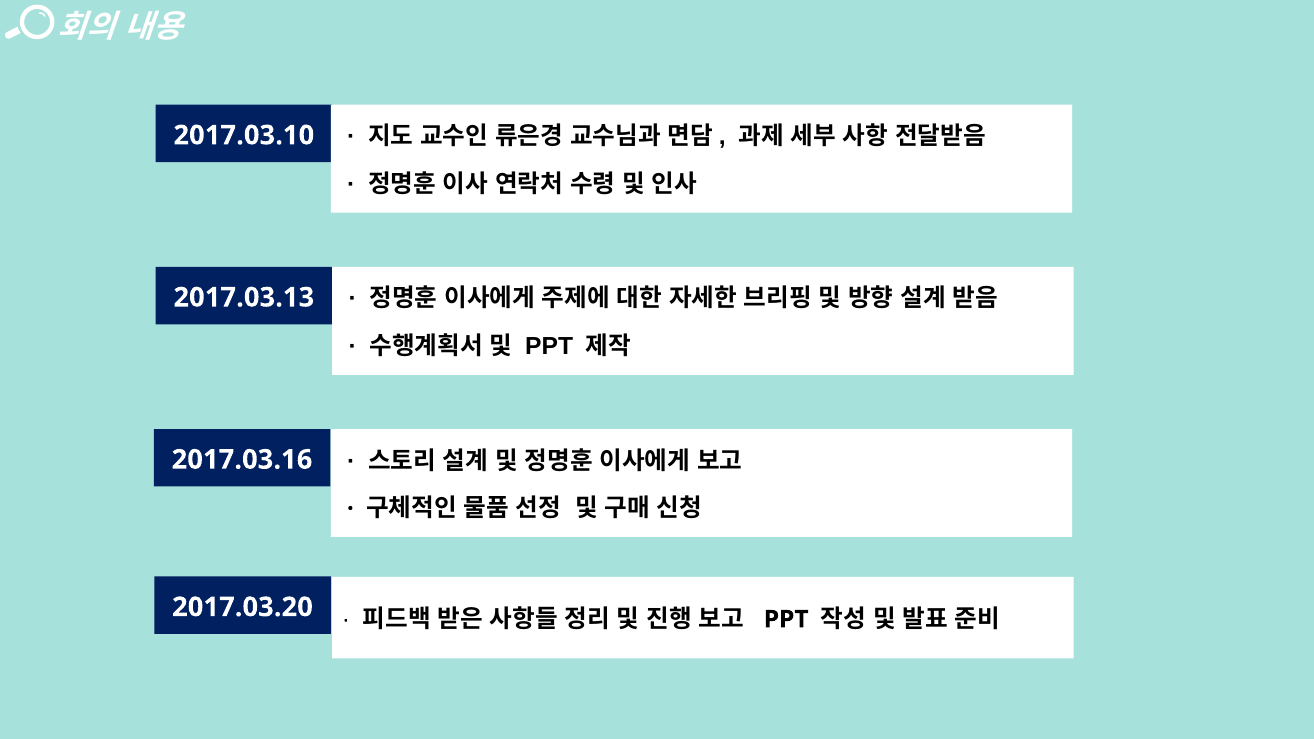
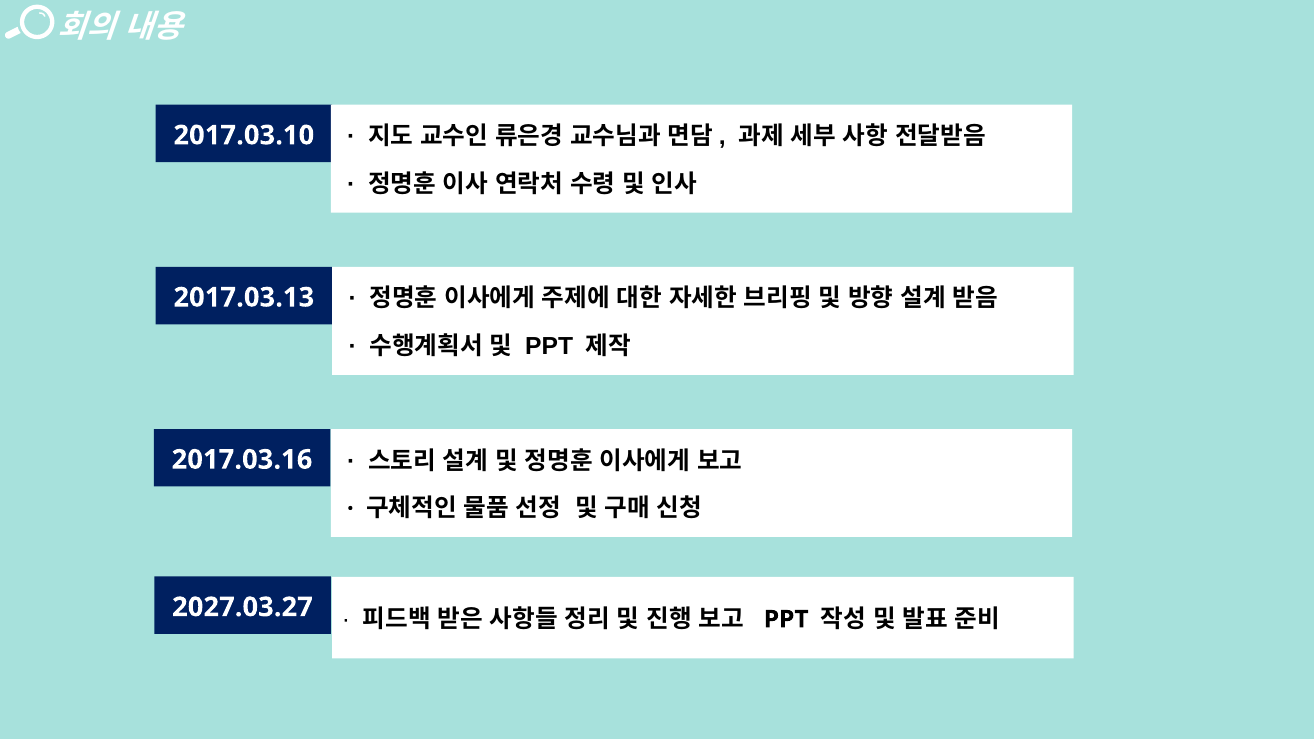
2017.03.20: 2017.03.20 -> 2027.03.27
